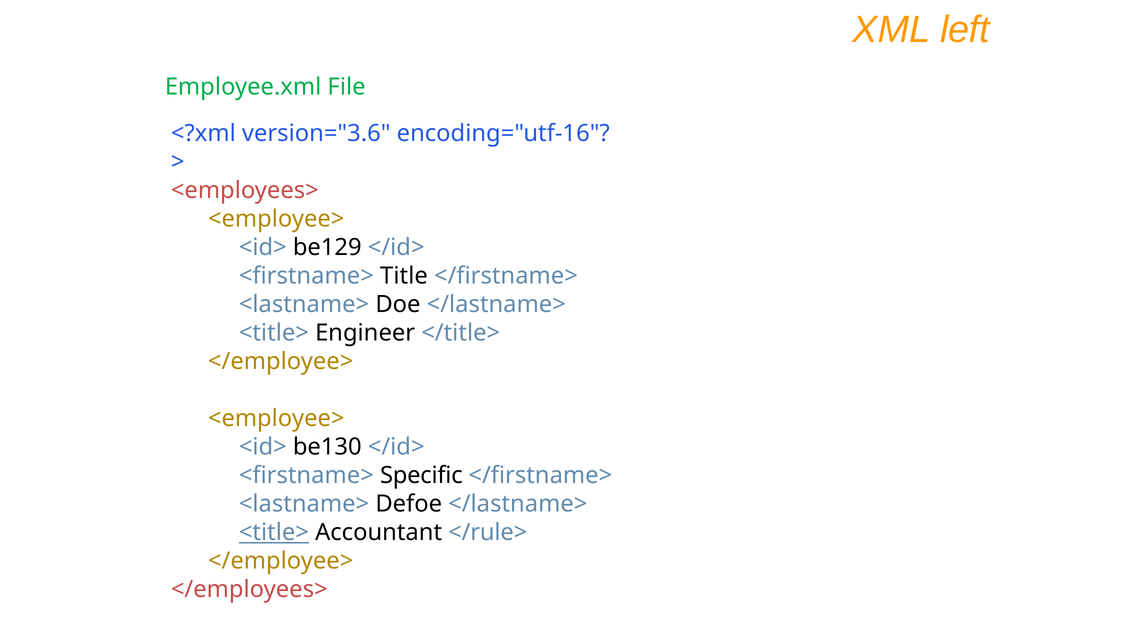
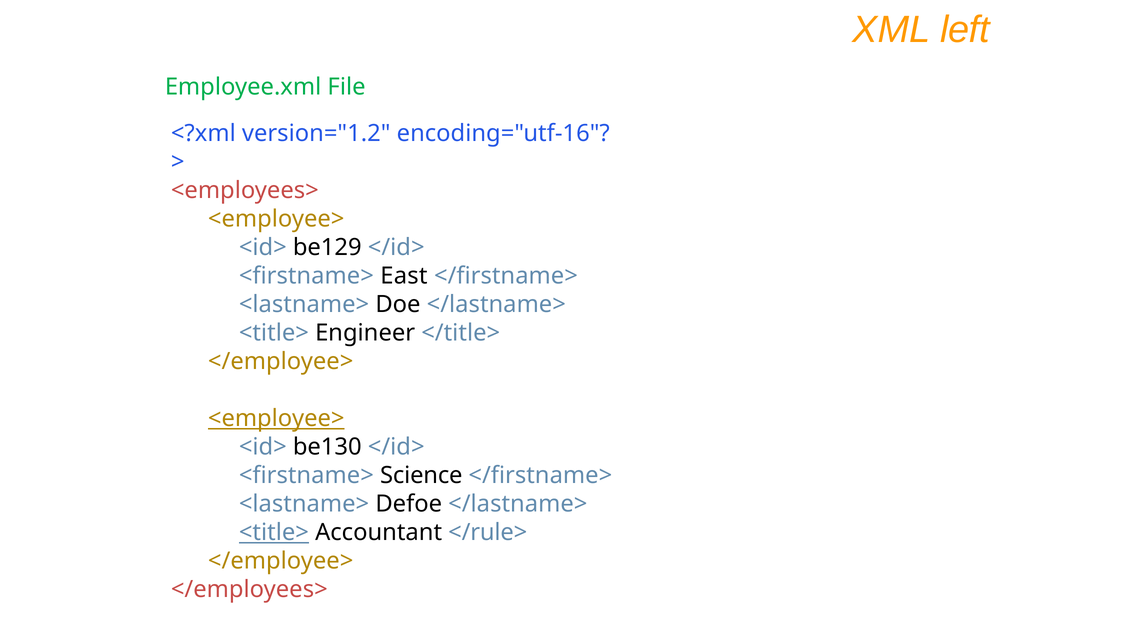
version="3.6: version="3.6 -> version="1.2
Title: Title -> East
<employee> at (276, 419) underline: none -> present
Specific: Specific -> Science
